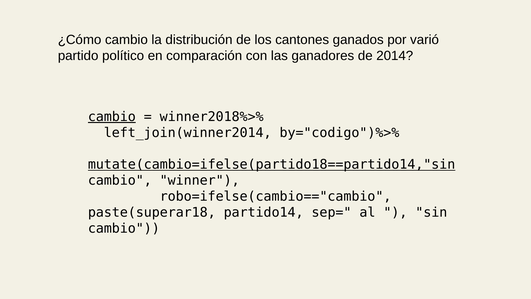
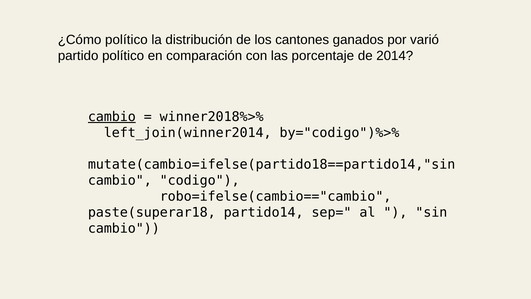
¿Cómo cambio: cambio -> político
ganadores: ganadores -> porcentaje
mutate(cambio=ifelse(partido18==partido14,"sin underline: present -> none
winner: winner -> codigo
